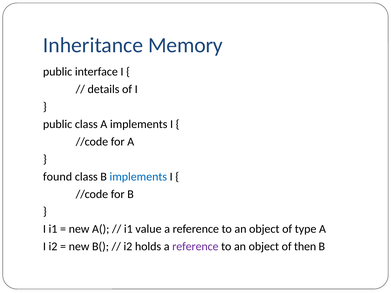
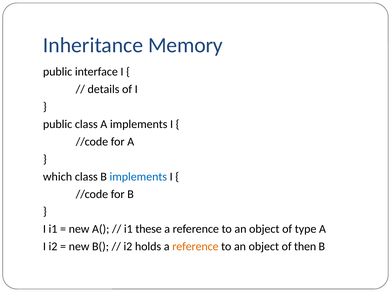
found: found -> which
value: value -> these
reference at (195, 247) colour: purple -> orange
